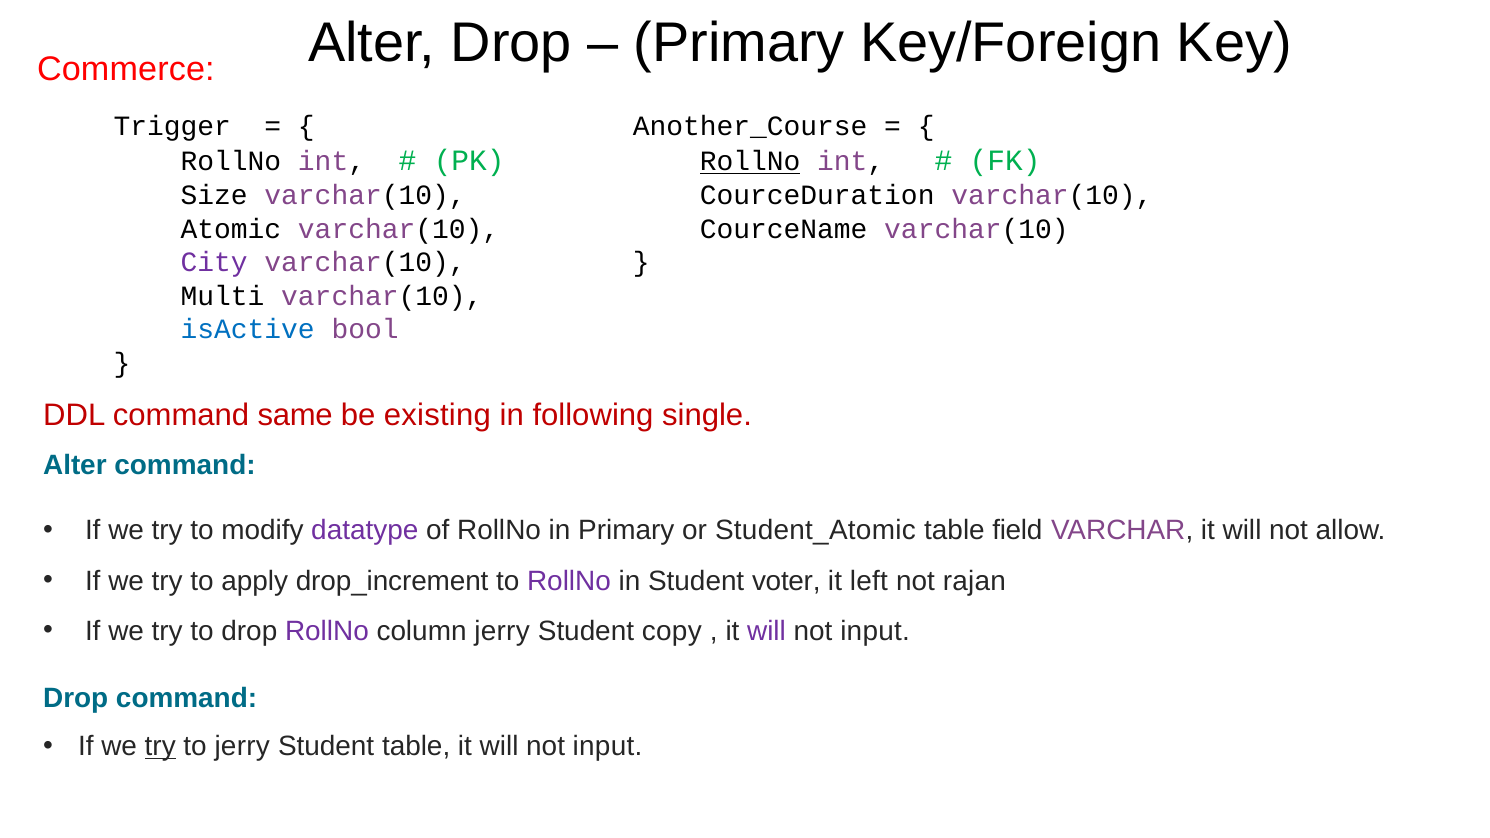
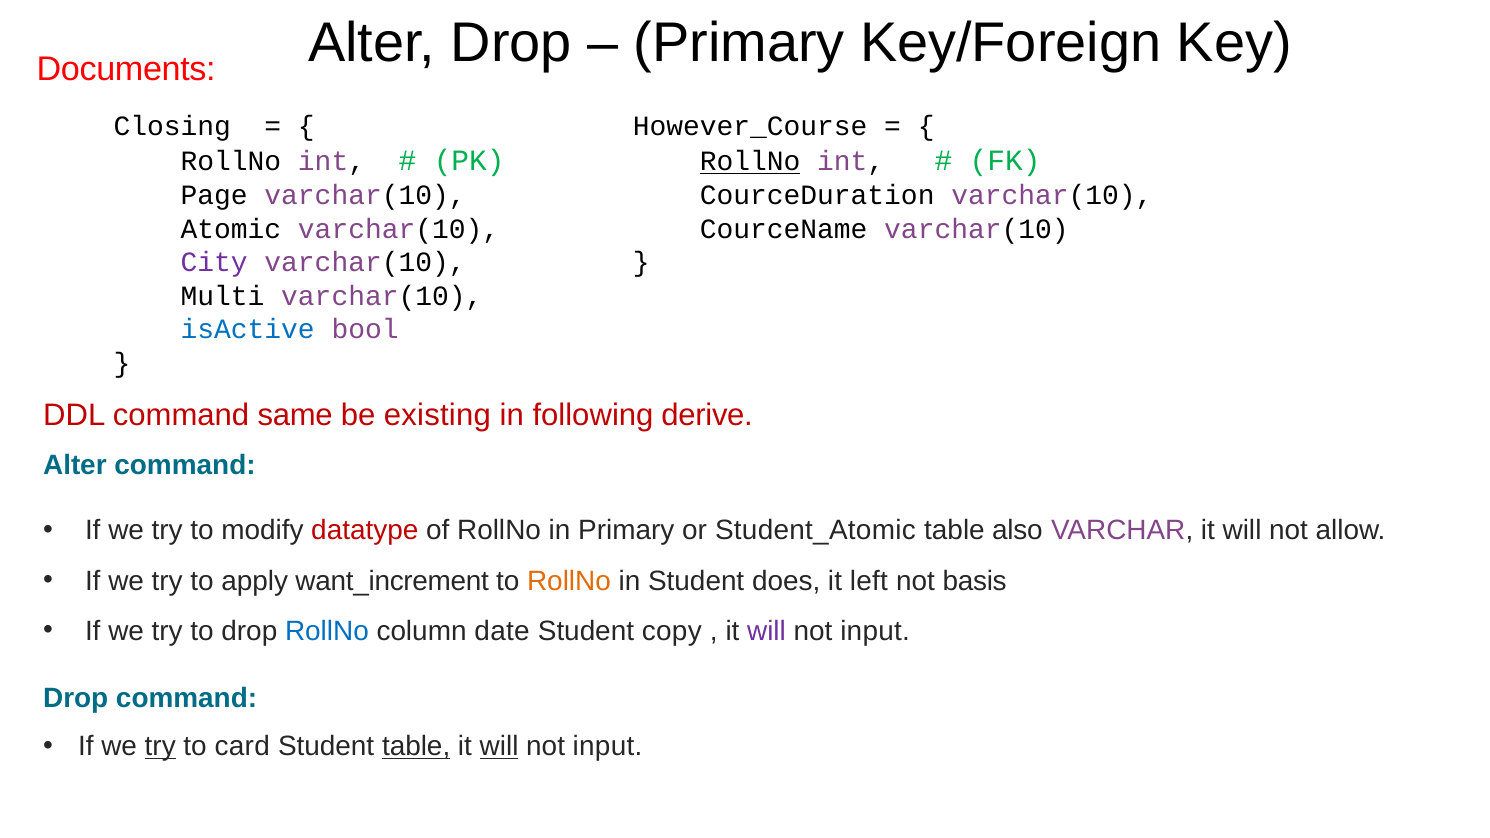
Commerce: Commerce -> Documents
Trigger: Trigger -> Closing
Another_Course: Another_Course -> However_Course
Size: Size -> Page
single: single -> derive
datatype colour: purple -> red
field: field -> also
drop_increment: drop_increment -> want_increment
RollNo at (569, 581) colour: purple -> orange
voter: voter -> does
rajan: rajan -> basis
RollNo at (327, 631) colour: purple -> blue
column jerry: jerry -> date
to jerry: jerry -> card
table at (416, 747) underline: none -> present
will at (499, 747) underline: none -> present
